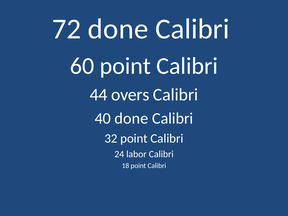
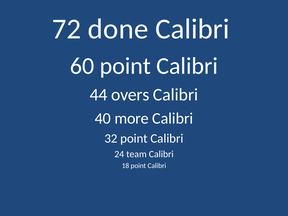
40 done: done -> more
labor: labor -> team
